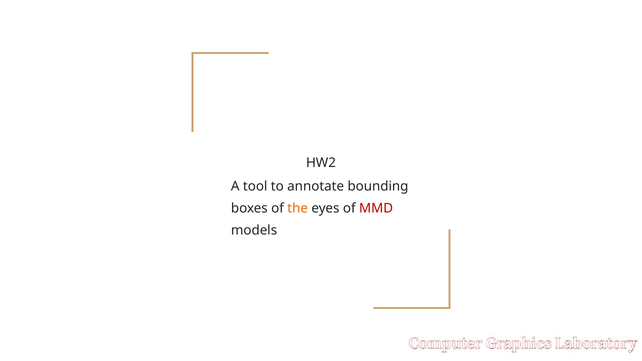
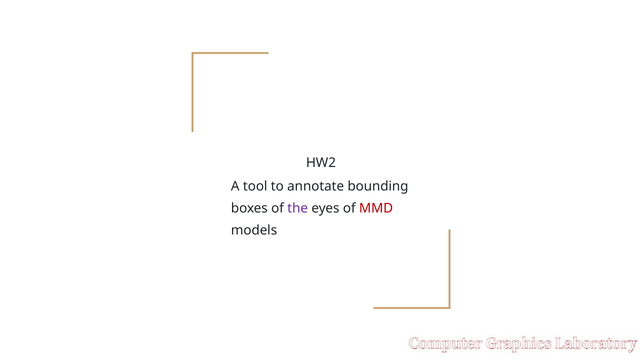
the colour: orange -> purple
